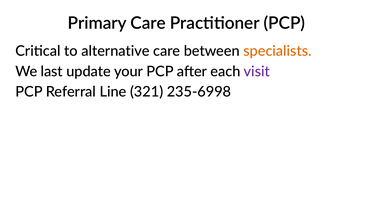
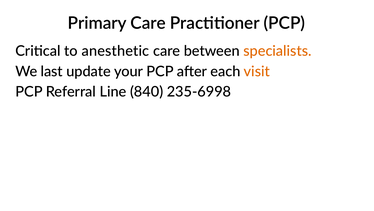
alternative: alternative -> anesthetic
visit colour: purple -> orange
321: 321 -> 840
